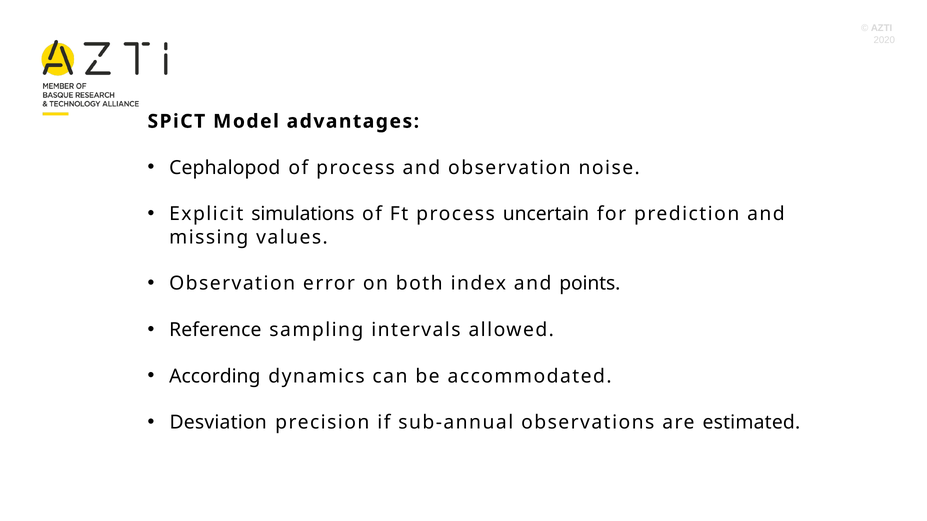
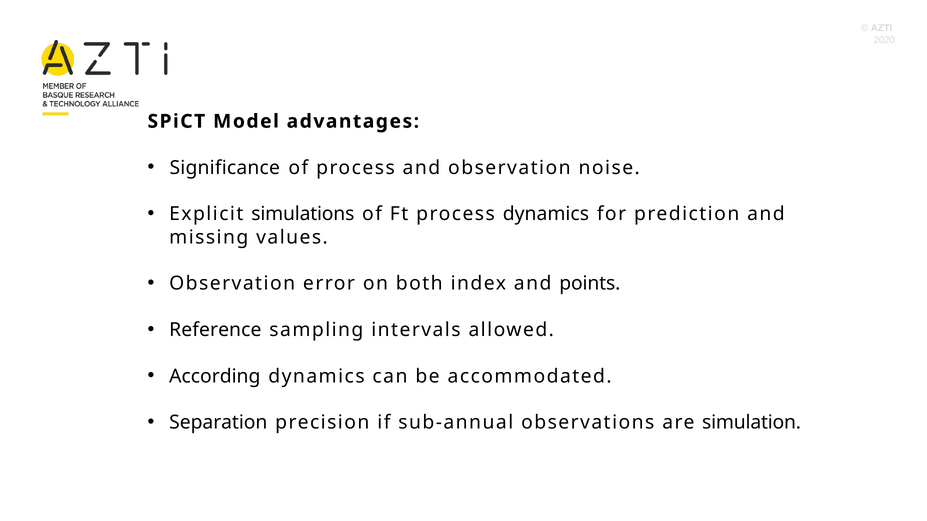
Cephalopod: Cephalopod -> Significance
process uncertain: uncertain -> dynamics
Desviation: Desviation -> Separation
estimated: estimated -> simulation
